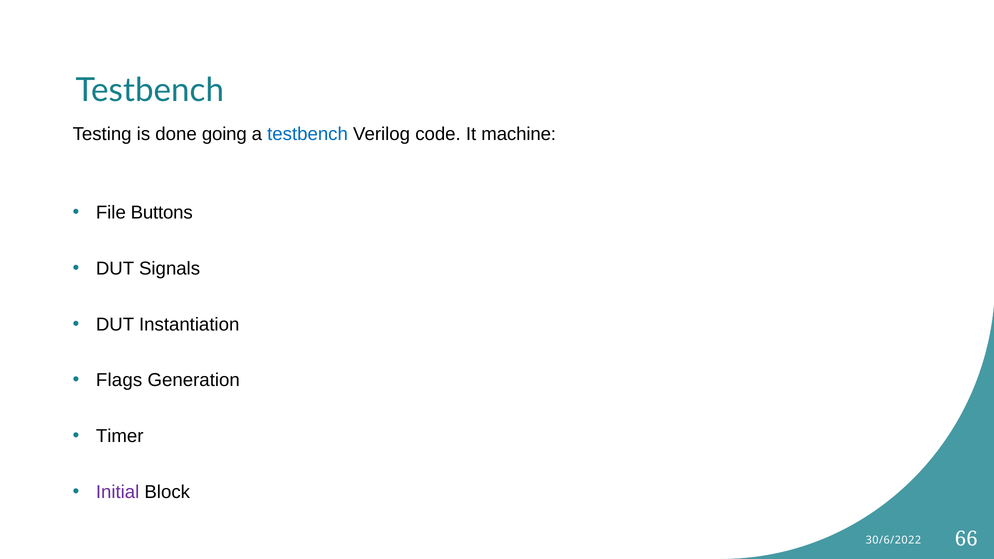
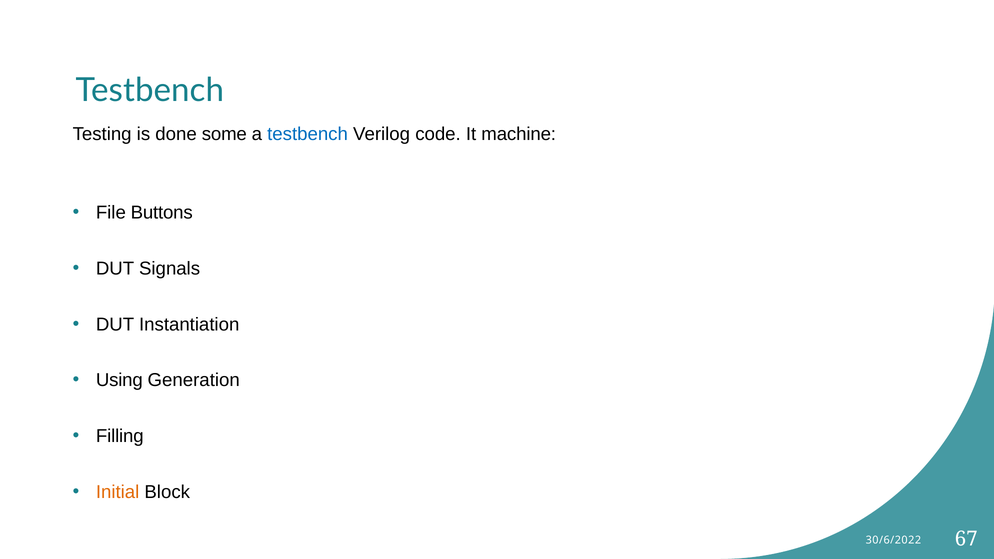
going: going -> some
Flags: Flags -> Using
Timer: Timer -> Filling
Initial colour: purple -> orange
66: 66 -> 67
